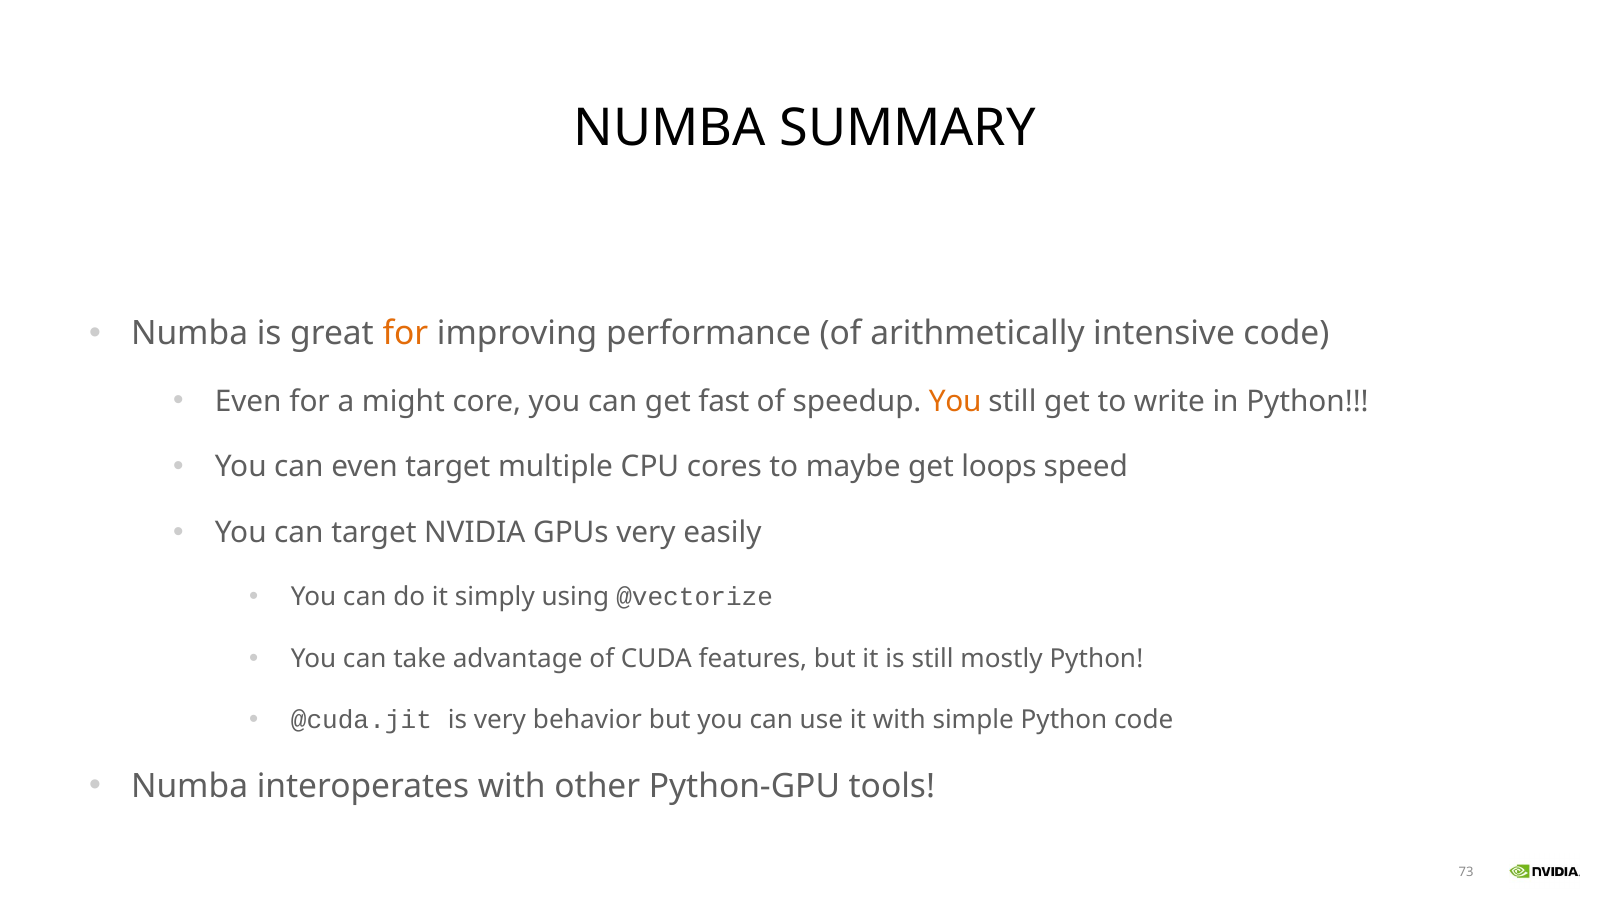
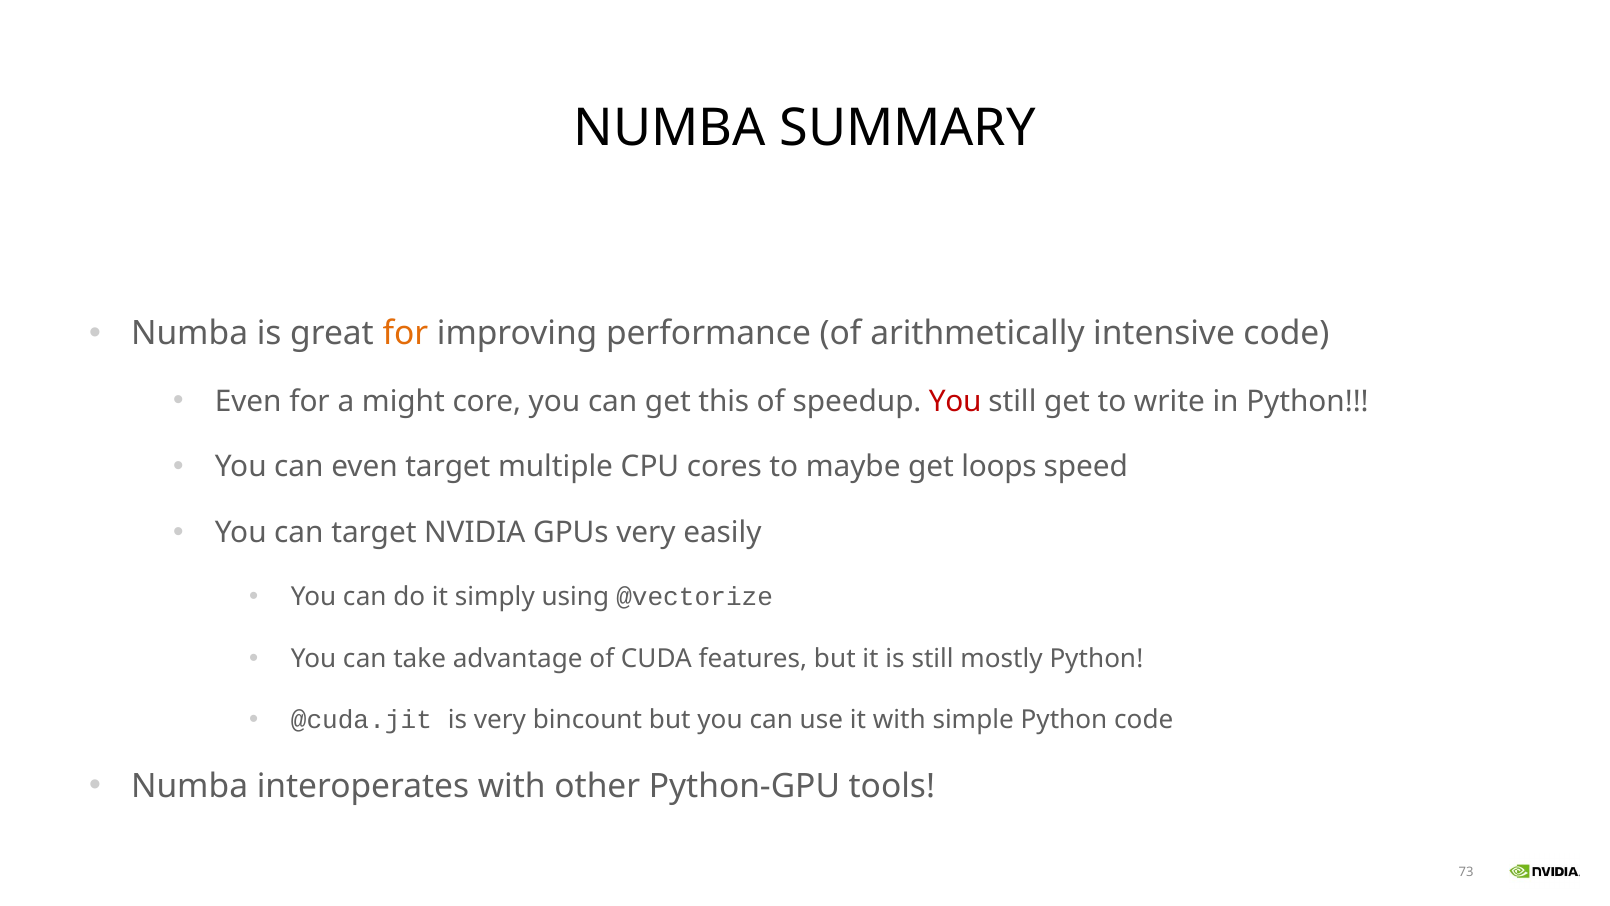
fast: fast -> this
You at (955, 401) colour: orange -> red
behavior: behavior -> bincount
